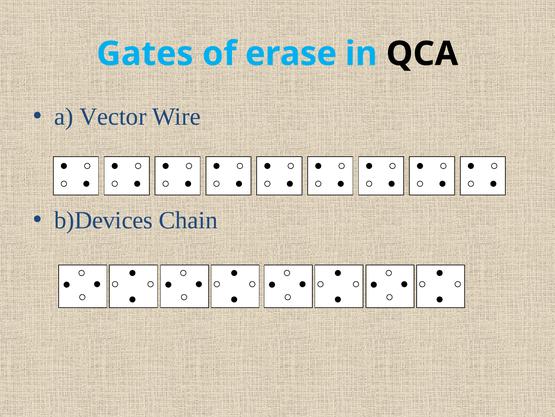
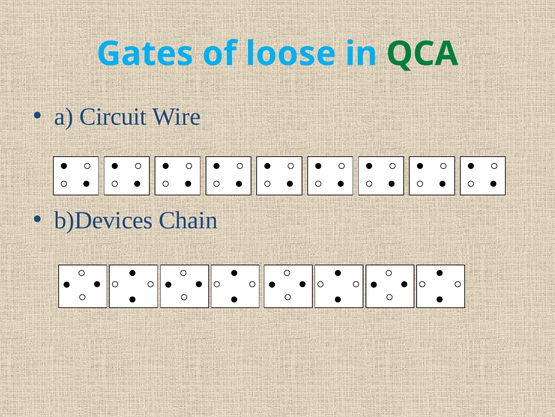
erase: erase -> loose
QCA colour: black -> green
Vector: Vector -> Circuit
